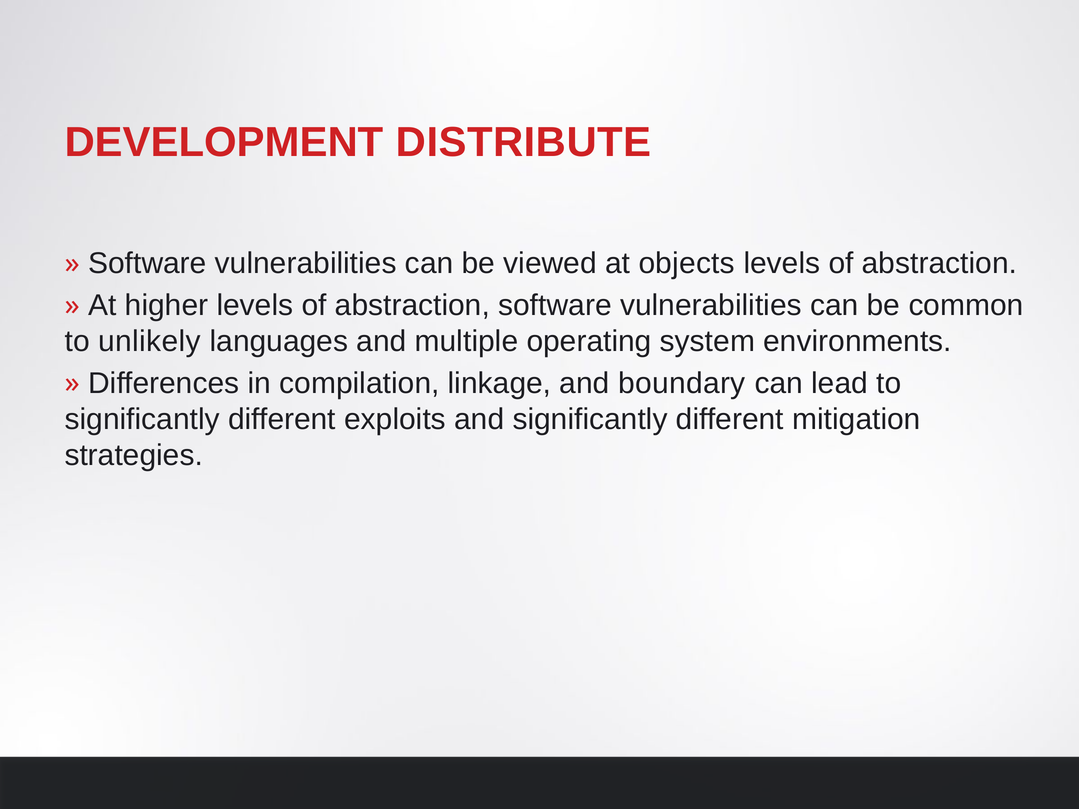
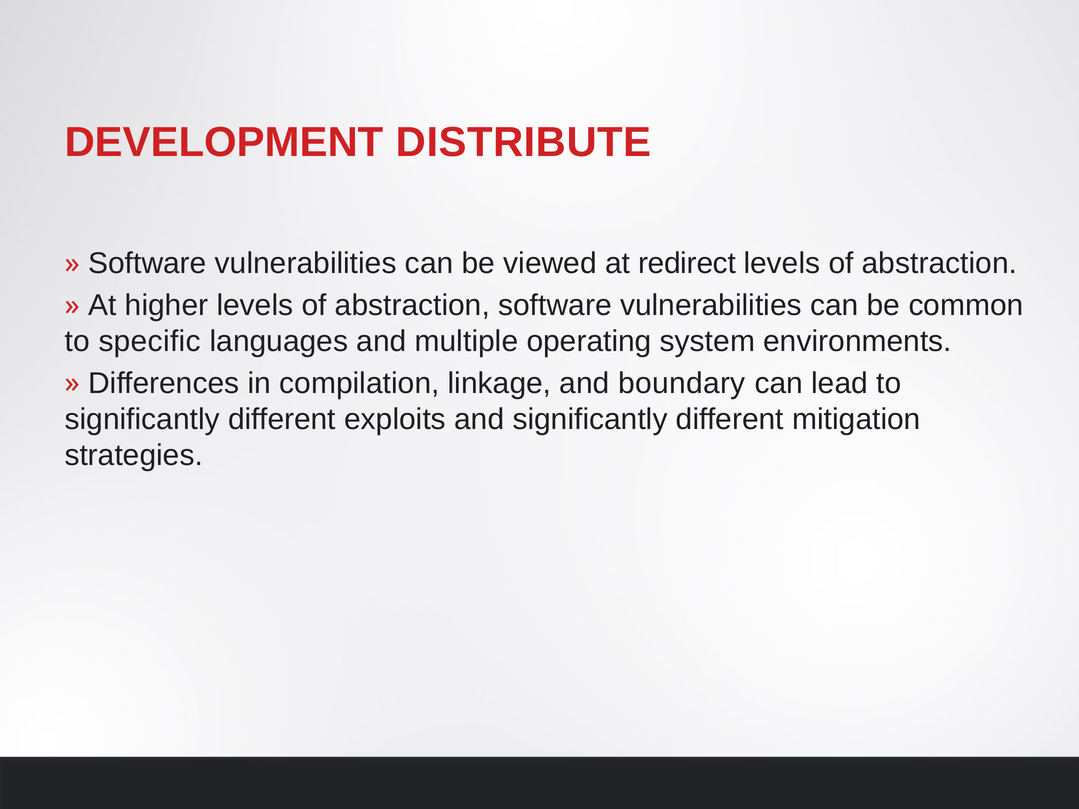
objects: objects -> redirect
unlikely: unlikely -> specific
